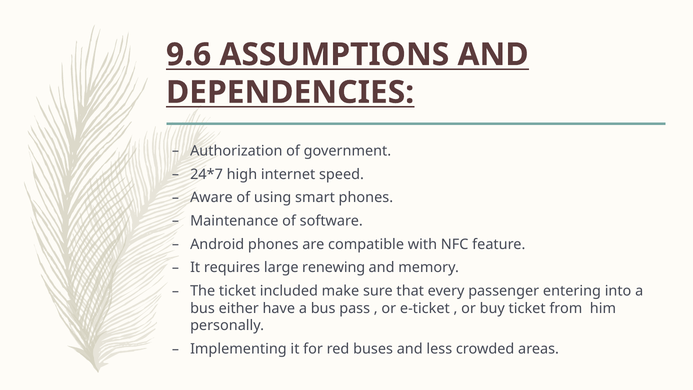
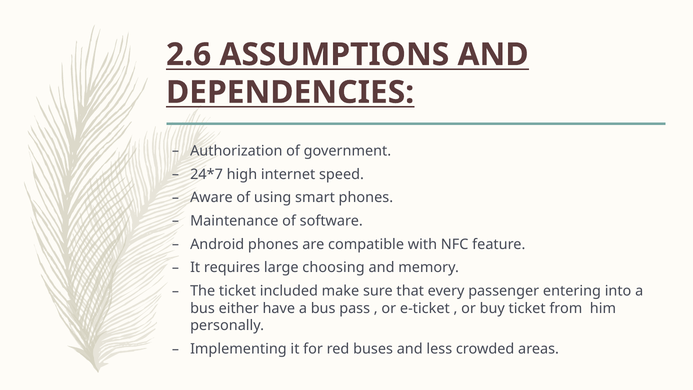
9.6: 9.6 -> 2.6
renewing: renewing -> choosing
